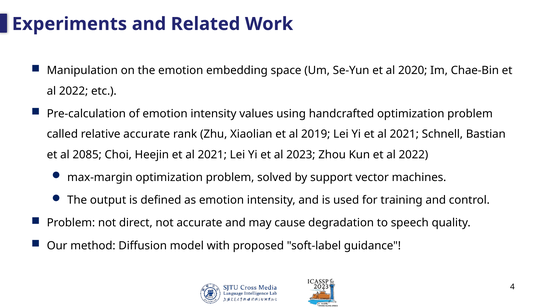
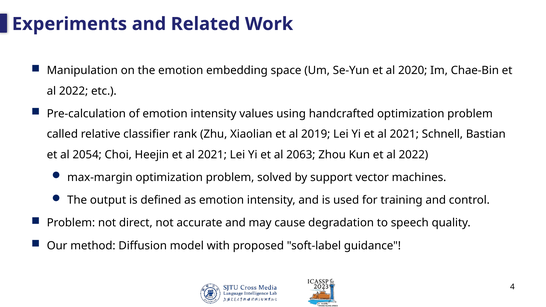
relative accurate: accurate -> classifier
2085: 2085 -> 2054
2023: 2023 -> 2063
